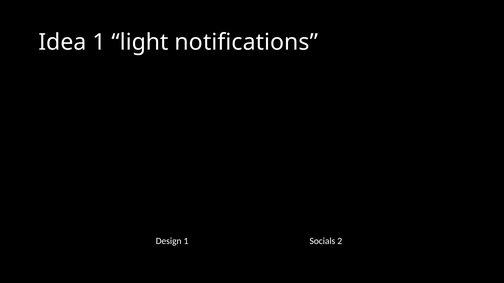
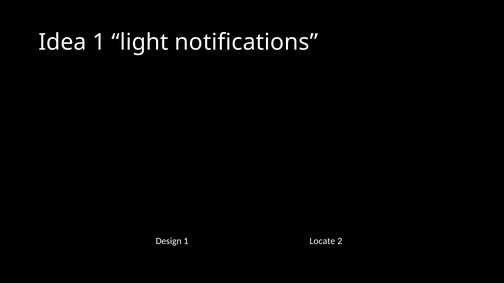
Socials: Socials -> Locate
